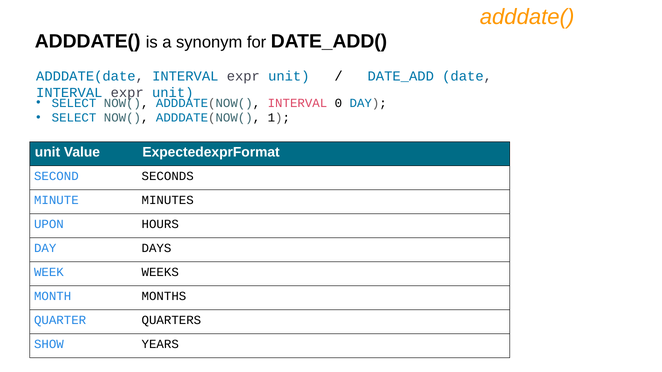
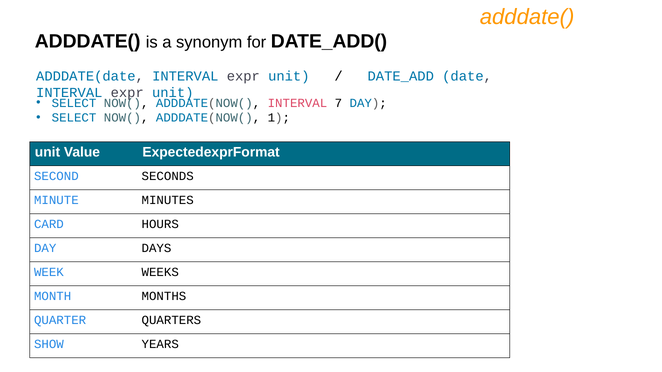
0: 0 -> 7
UPON: UPON -> CARD
